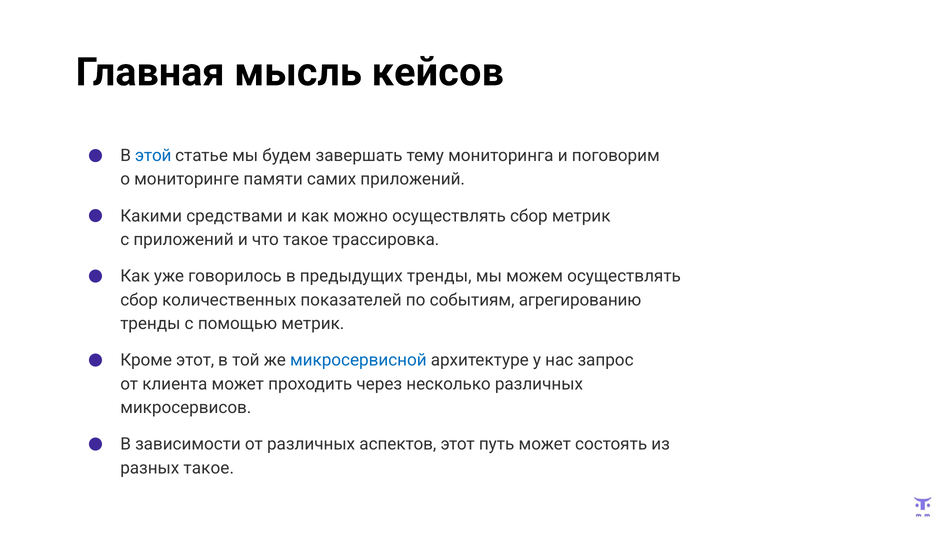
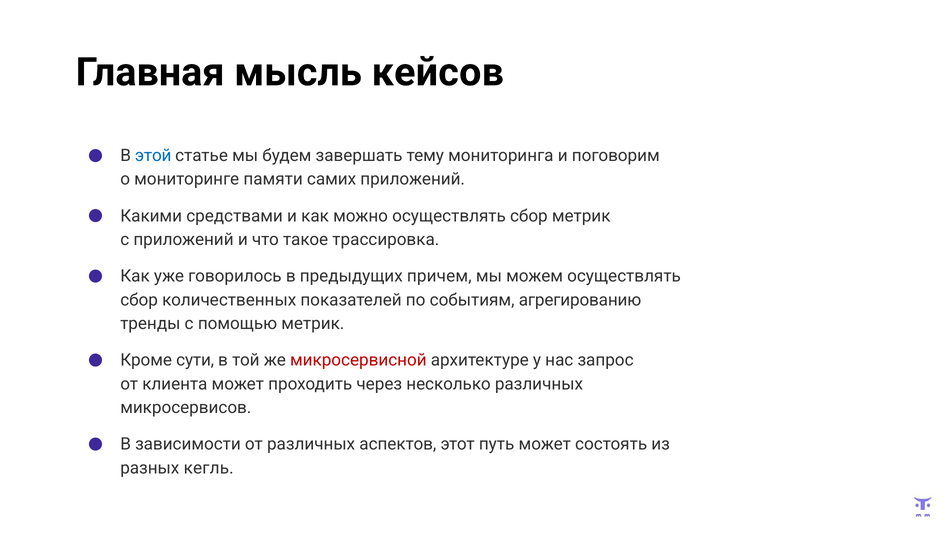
предыдущих тренды: тренды -> причем
Кроме этот: этот -> сути
микросервисной colour: blue -> red
разных такое: такое -> кегль
